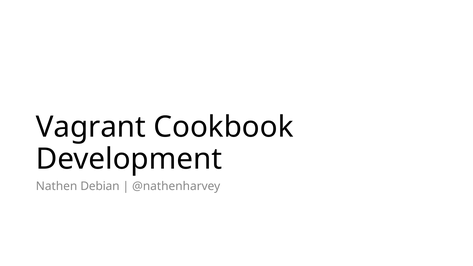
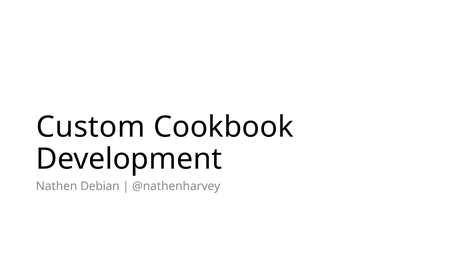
Vagrant: Vagrant -> Custom
